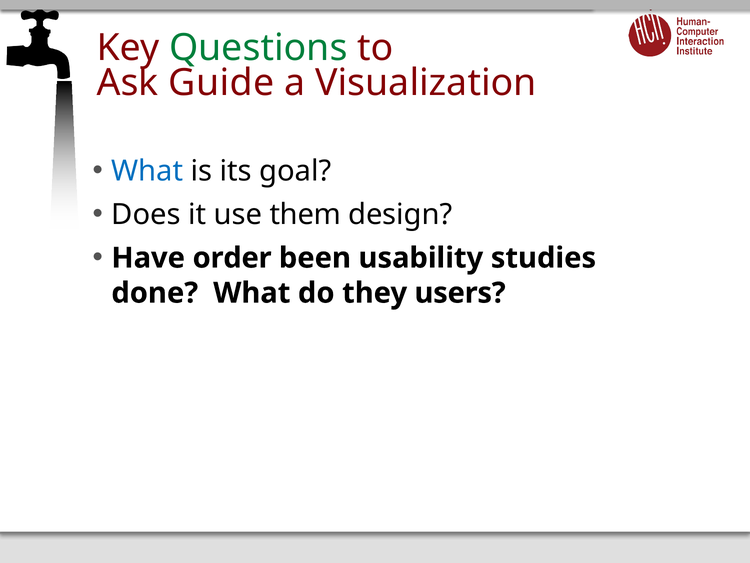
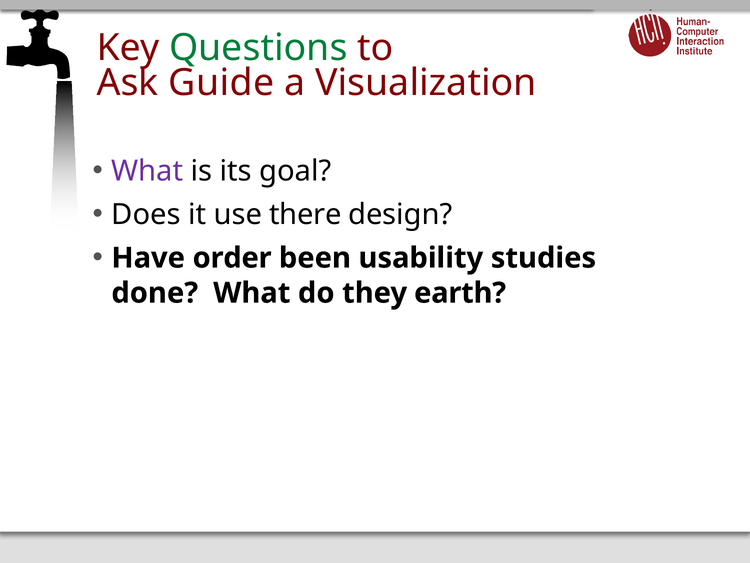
What at (147, 171) colour: blue -> purple
them: them -> there
users: users -> earth
